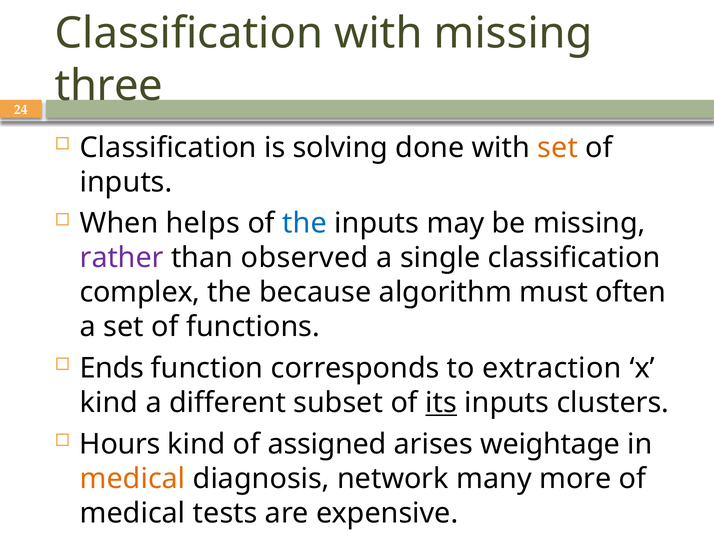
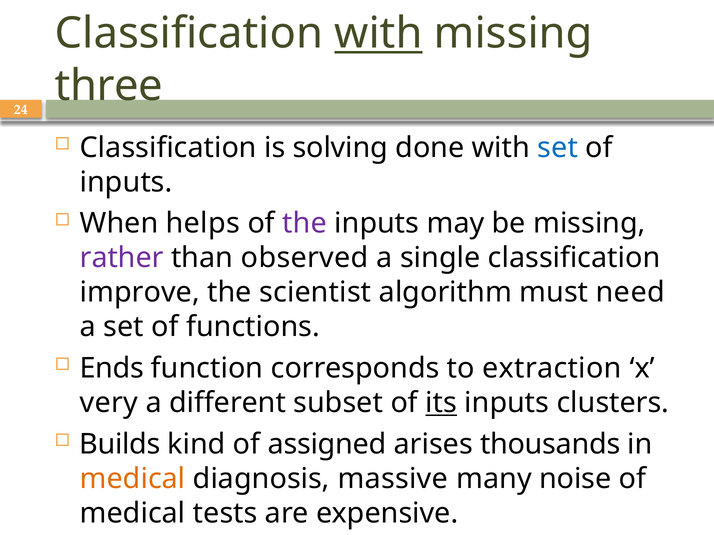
with at (378, 33) underline: none -> present
set at (558, 148) colour: orange -> blue
the at (305, 224) colour: blue -> purple
complex: complex -> improve
because: because -> scientist
often: often -> need
kind at (109, 403): kind -> very
Hours: Hours -> Builds
weightage: weightage -> thousands
network: network -> massive
more: more -> noise
